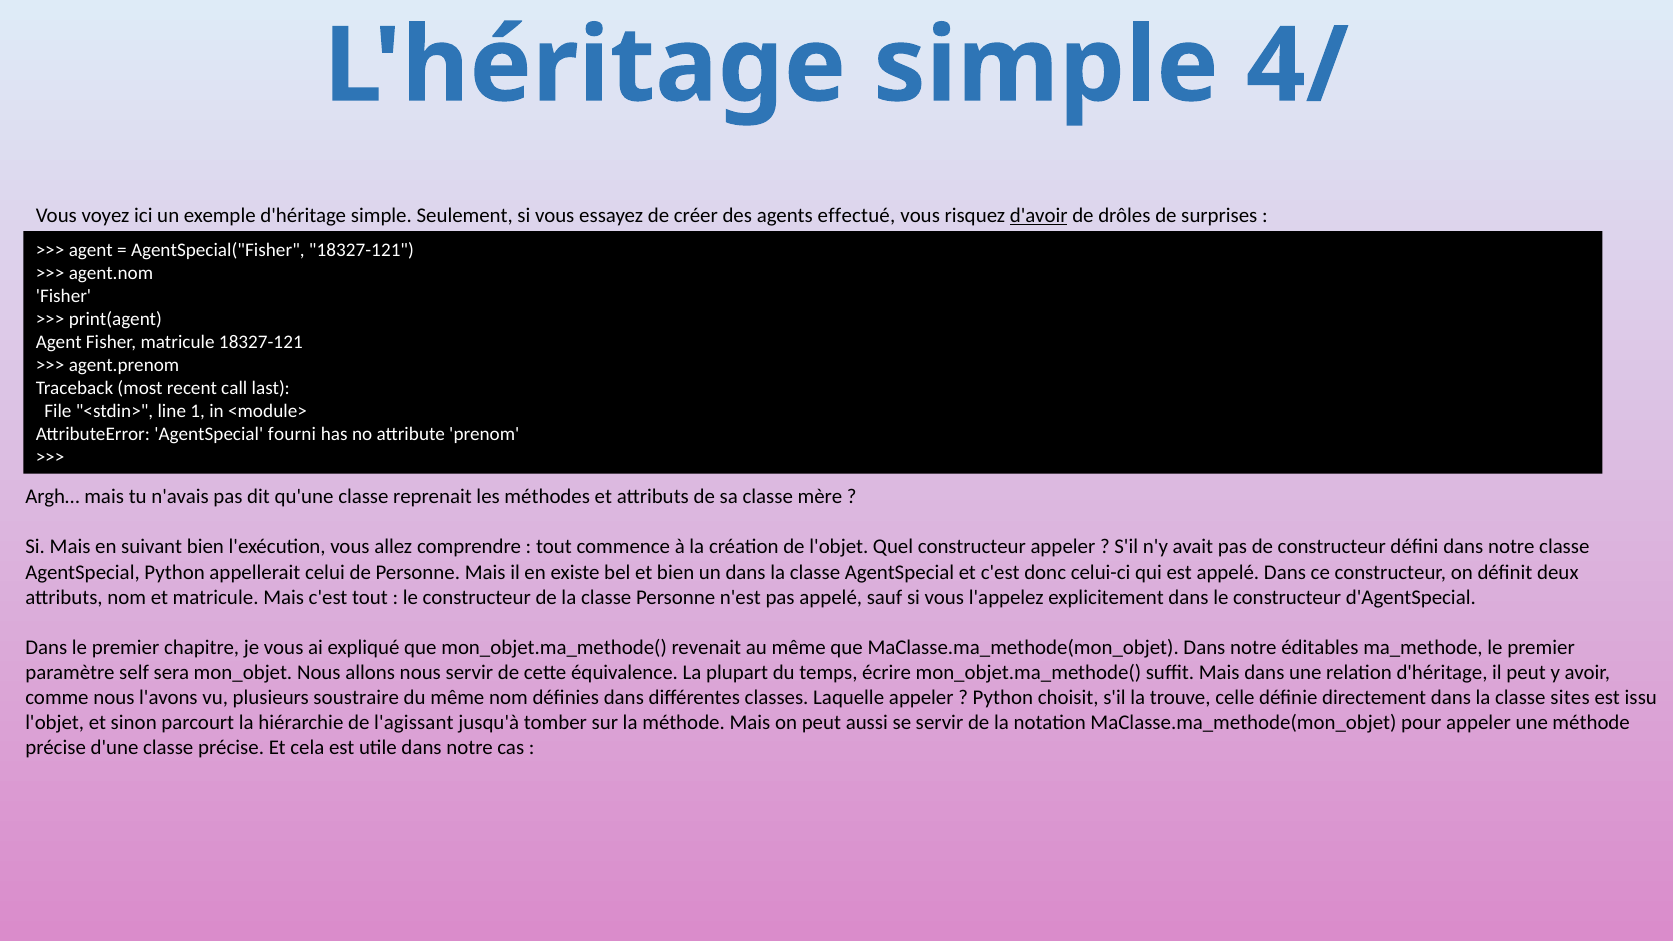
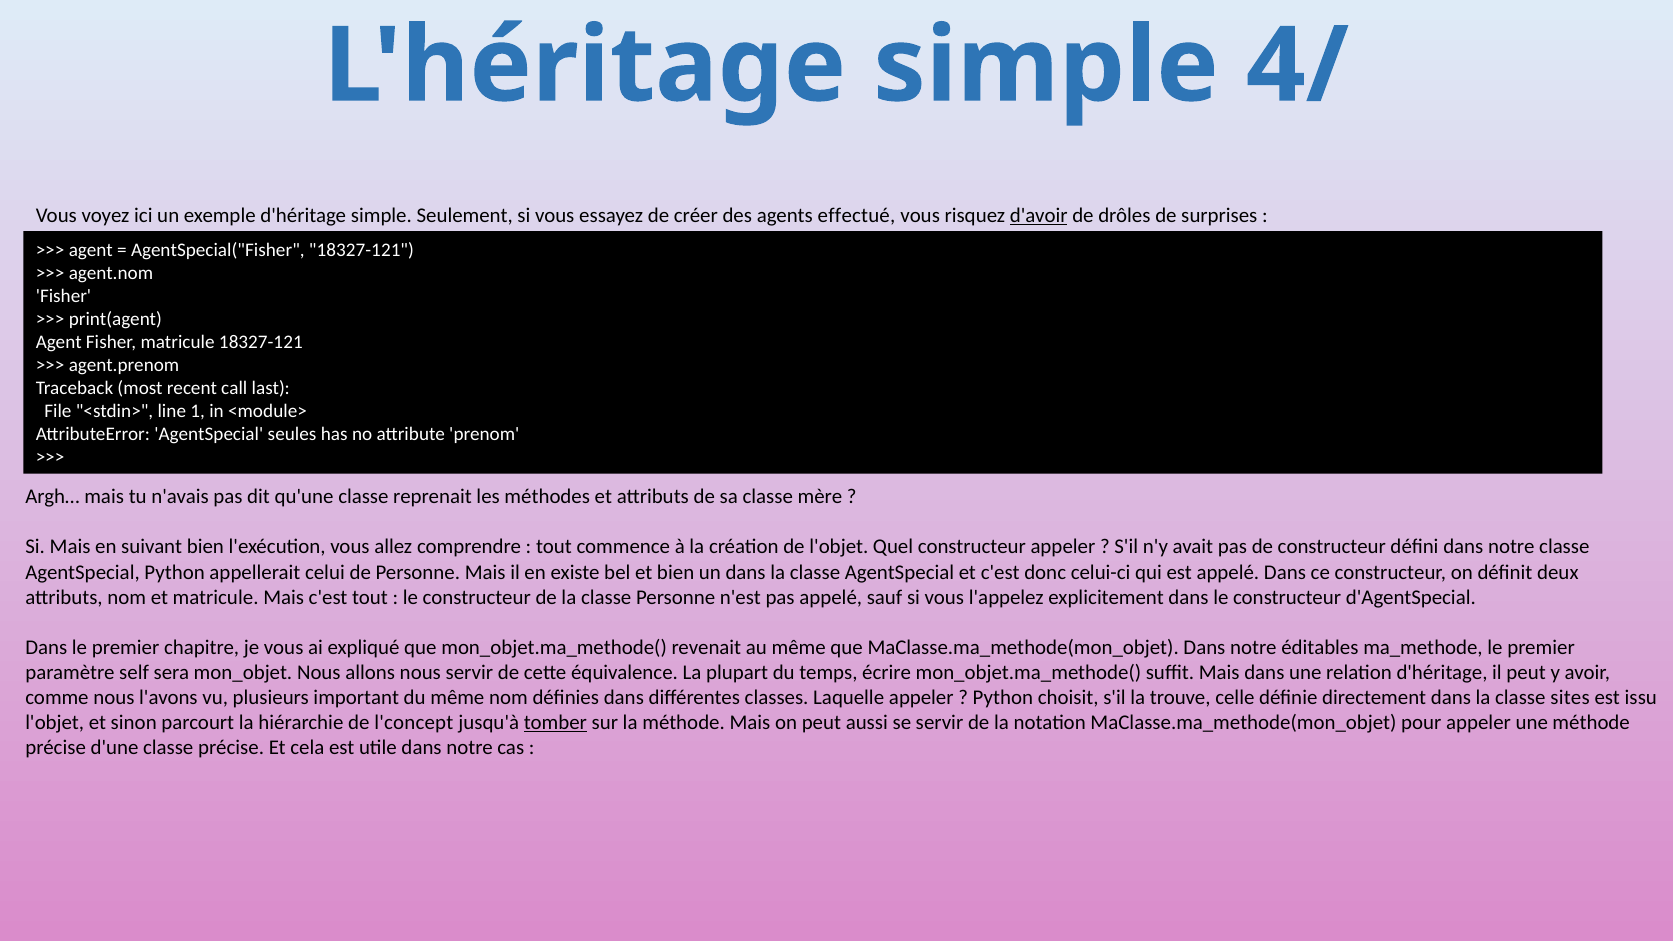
fourni: fourni -> seules
soustraire: soustraire -> important
l'agissant: l'agissant -> l'concept
tomber underline: none -> present
